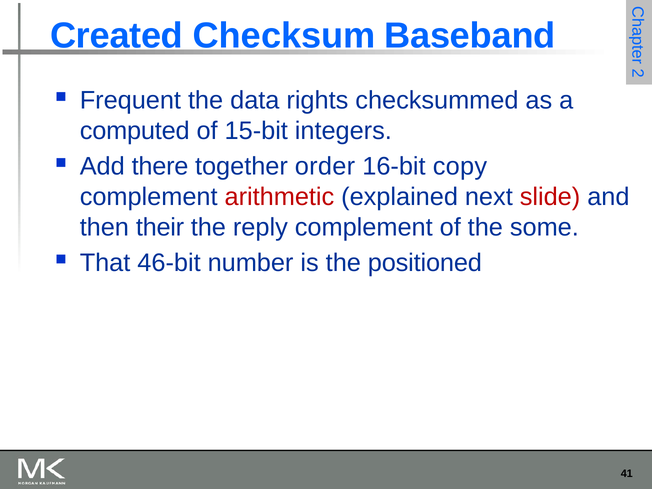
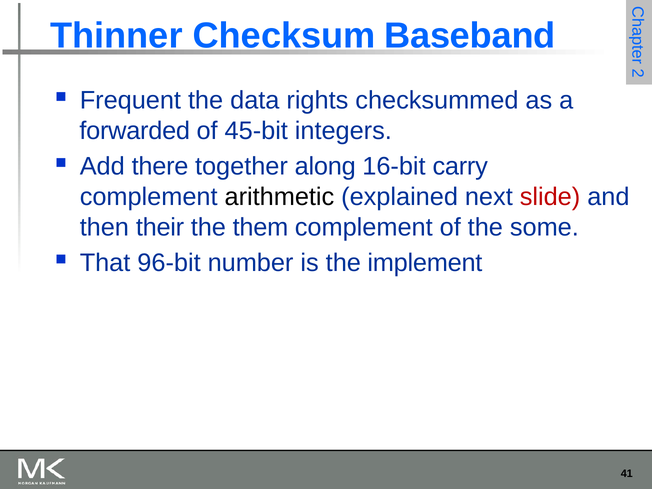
Created: Created -> Thinner
computed: computed -> forwarded
15-bit: 15-bit -> 45-bit
order: order -> along
copy: copy -> carry
arithmetic colour: red -> black
reply: reply -> them
46-bit: 46-bit -> 96-bit
positioned: positioned -> implement
